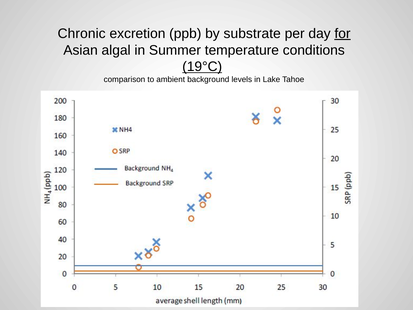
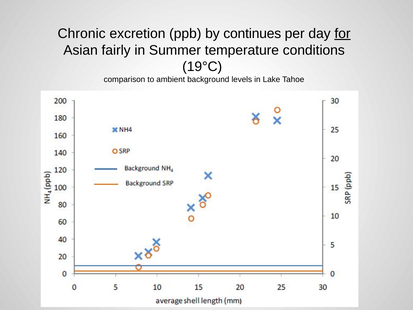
substrate: substrate -> continues
algal: algal -> fairly
19°C underline: present -> none
